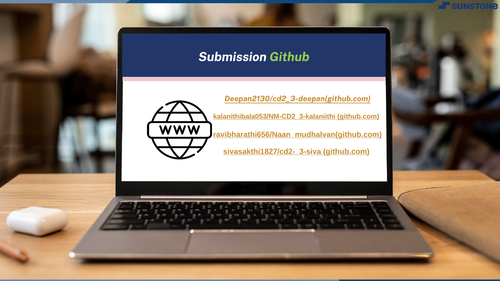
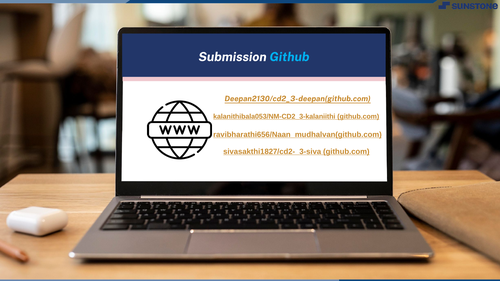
Github colour: light green -> light blue
